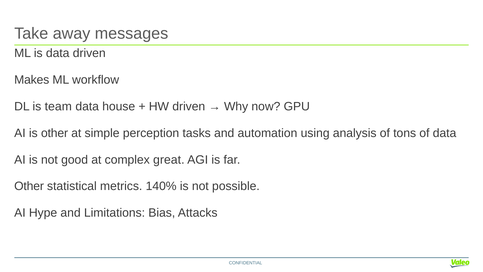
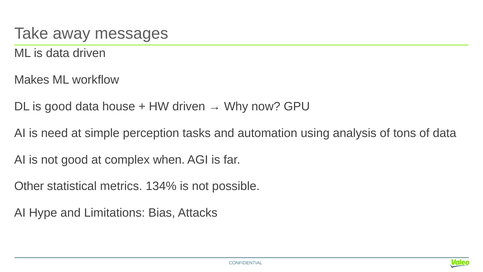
is team: team -> good
is other: other -> need
great: great -> when
140%: 140% -> 134%
